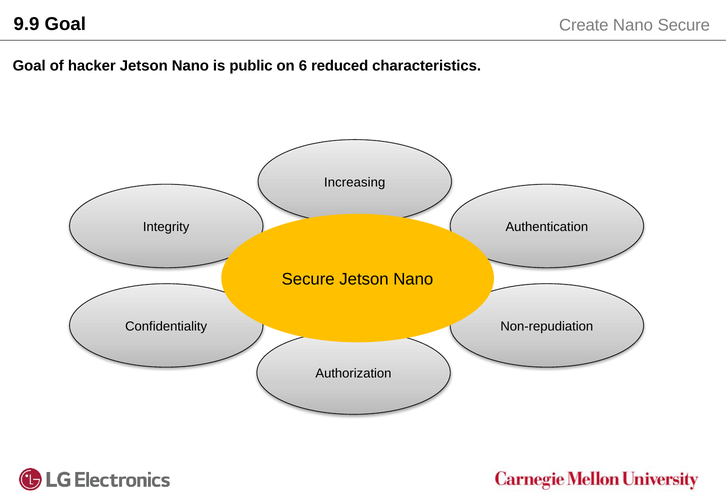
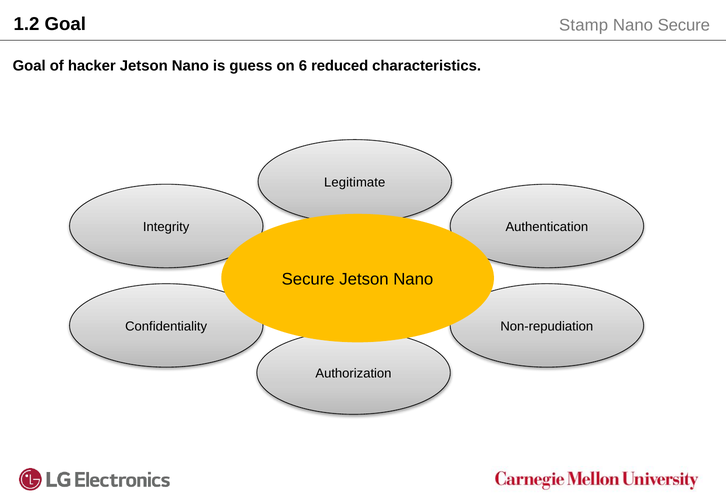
9.9: 9.9 -> 1.2
Create: Create -> Stamp
public: public -> guess
Increasing: Increasing -> Legitimate
